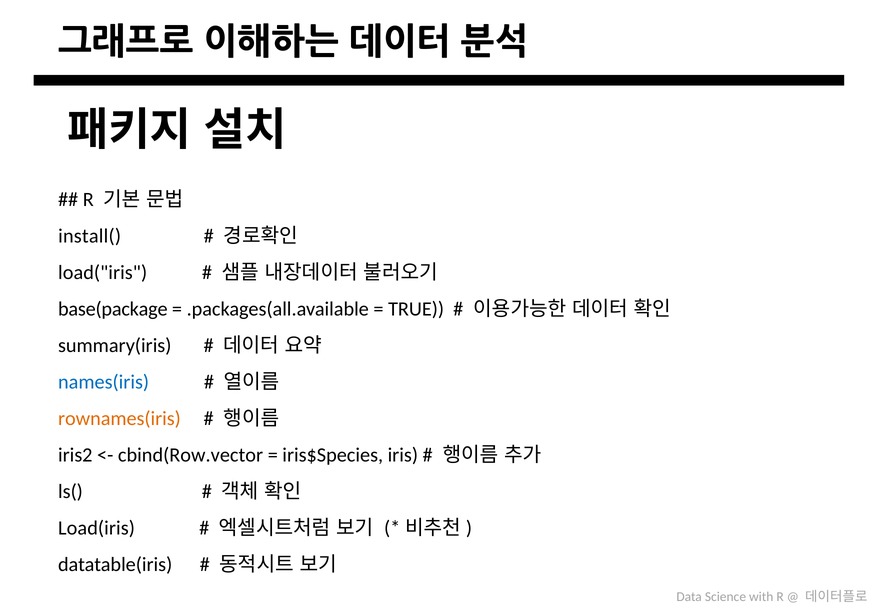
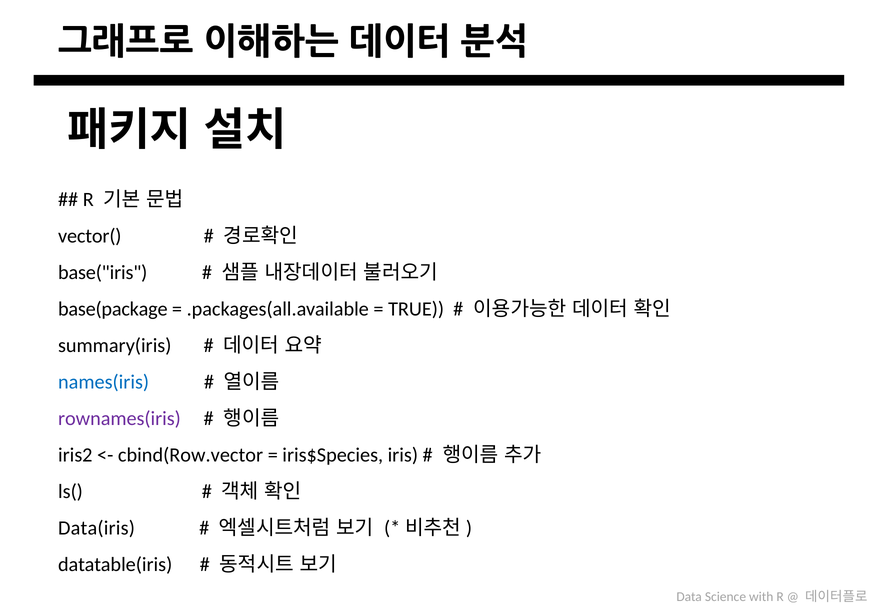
install(: install( -> vector(
load("iris: load("iris -> base("iris
rownames(iris colour: orange -> purple
Load(iris: Load(iris -> Data(iris
